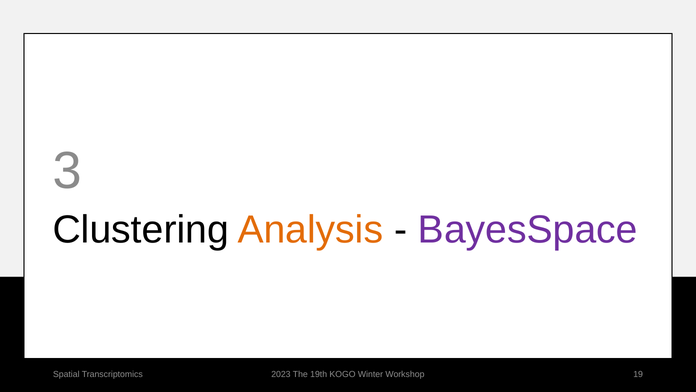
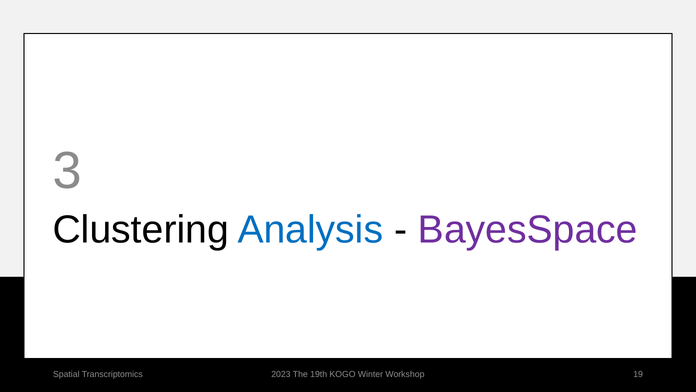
Analysis colour: orange -> blue
